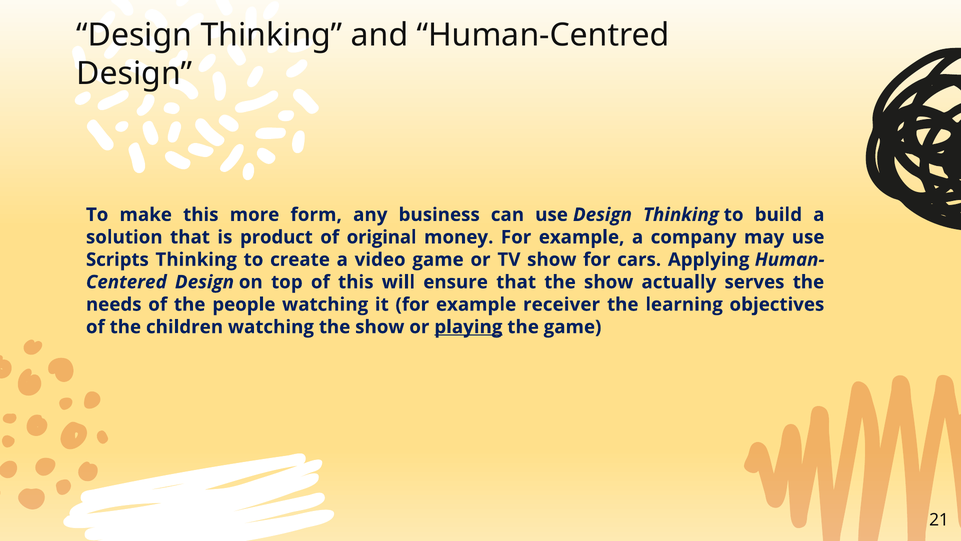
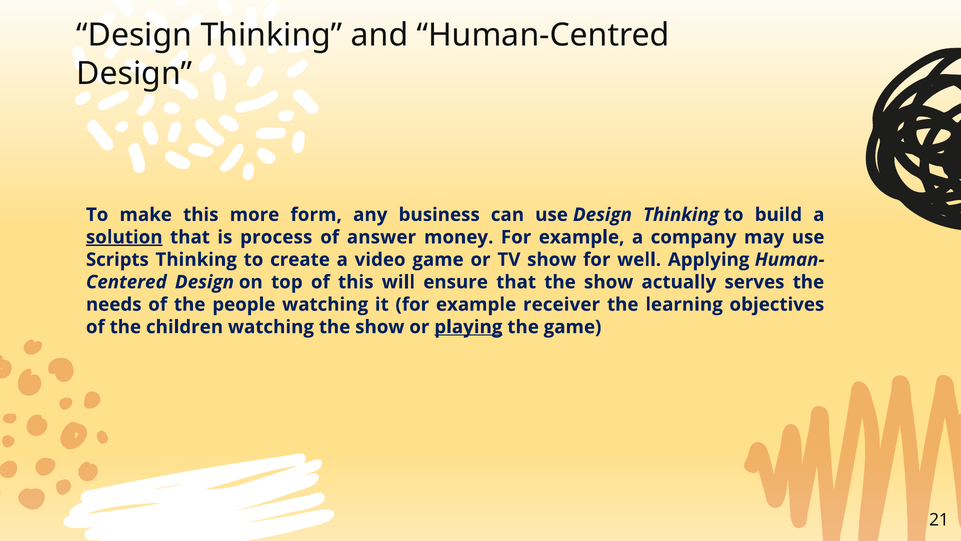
solution underline: none -> present
product: product -> process
original: original -> answer
cars: cars -> well
